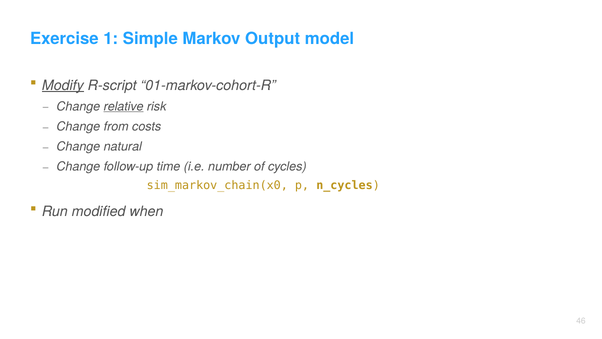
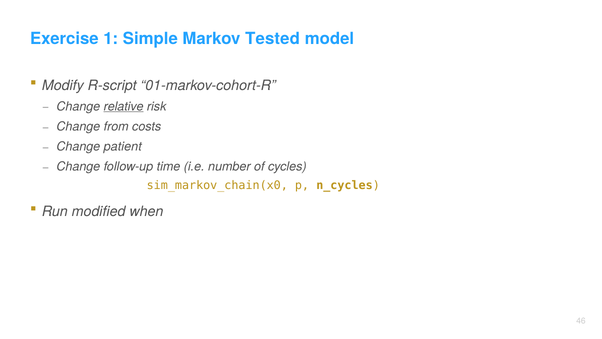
Output: Output -> Tested
Modify underline: present -> none
natural: natural -> patient
